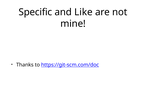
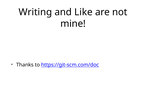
Specific: Specific -> Writing
